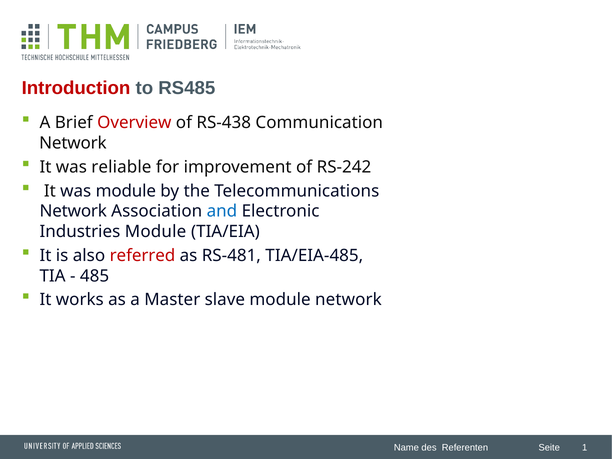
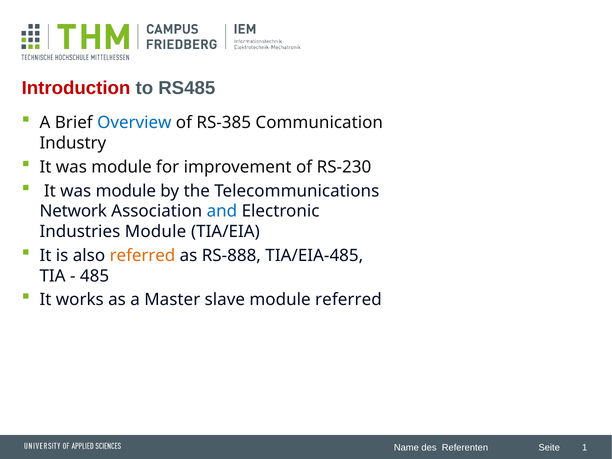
Overview colour: red -> blue
RS-438: RS-438 -> RS-385
Network at (73, 143): Network -> Industry
reliable at (121, 167): reliable -> module
RS-242: RS-242 -> RS-230
referred at (142, 256) colour: red -> orange
RS-481: RS-481 -> RS-888
module network: network -> referred
